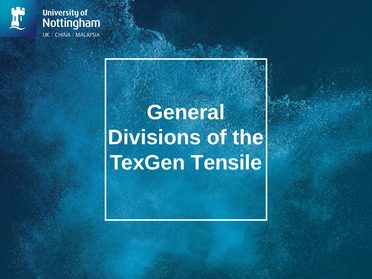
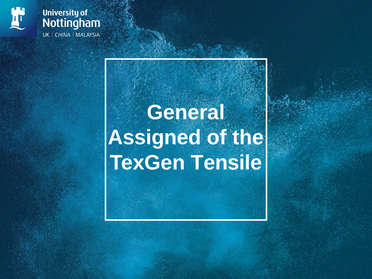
Divisions: Divisions -> Assigned
